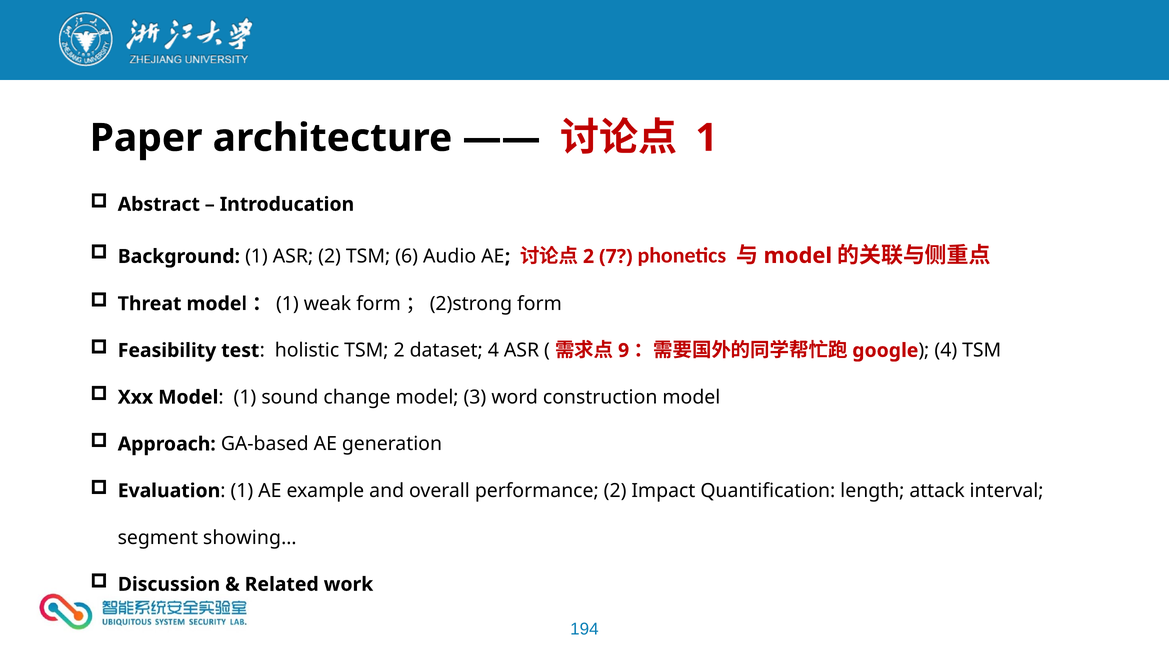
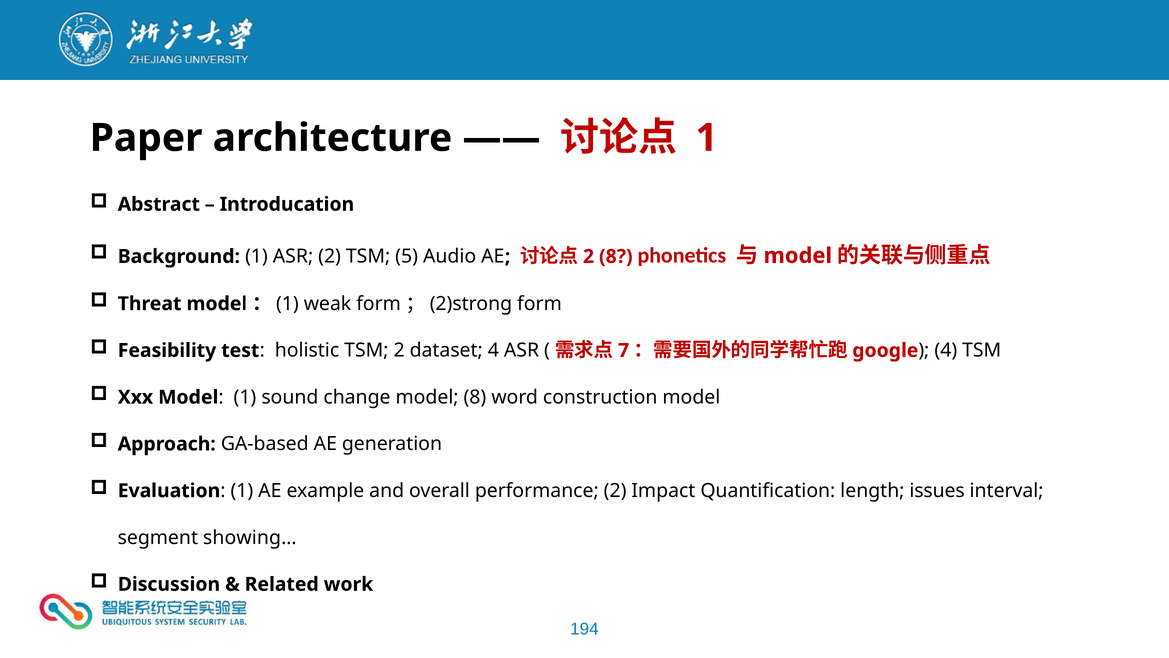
6: 6 -> 5
2 7: 7 -> 8
9: 9 -> 7
model 3: 3 -> 8
attack: attack -> issues
